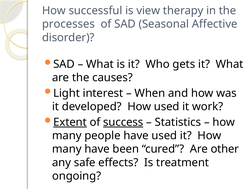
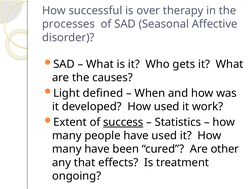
view: view -> over
interest: interest -> defined
Extent underline: present -> none
safe: safe -> that
